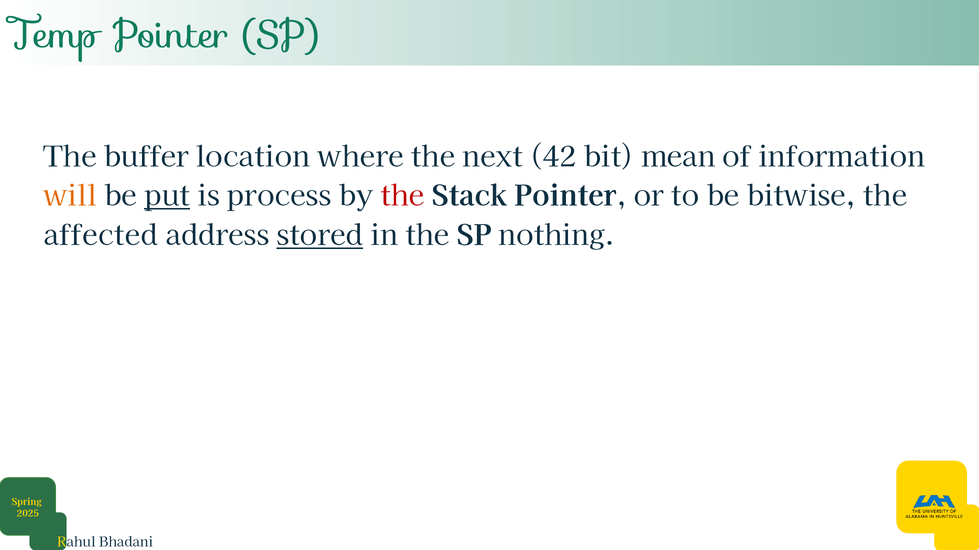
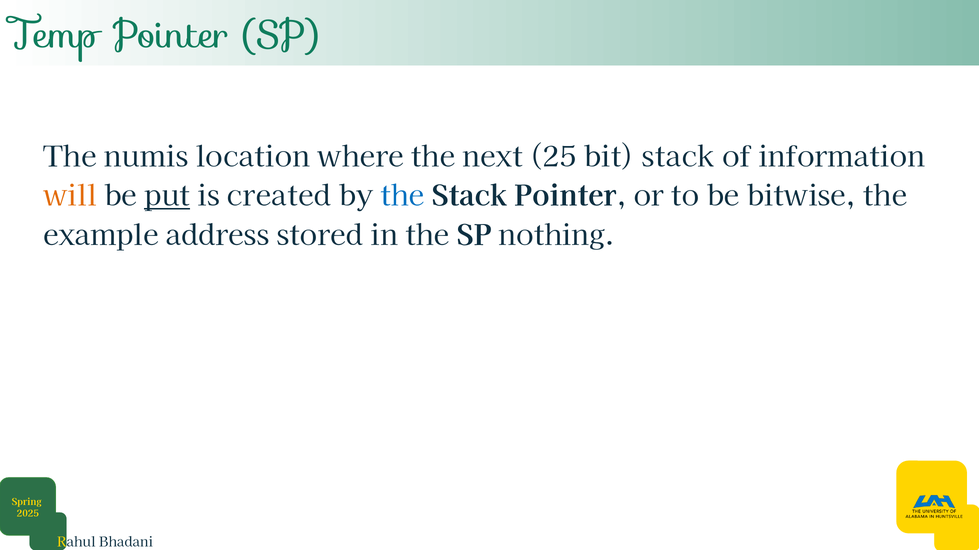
buffer: buffer -> numis
42: 42 -> 25
bit mean: mean -> stack
process: process -> created
the at (402, 197) colour: red -> blue
affected: affected -> example
stored underline: present -> none
